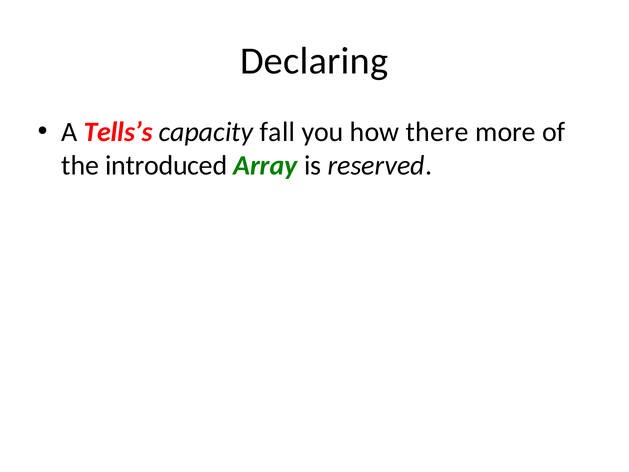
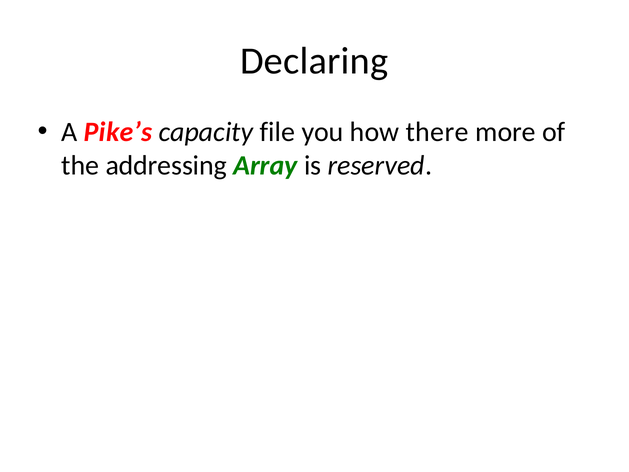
Tells’s: Tells’s -> Pike’s
fall: fall -> file
introduced: introduced -> addressing
